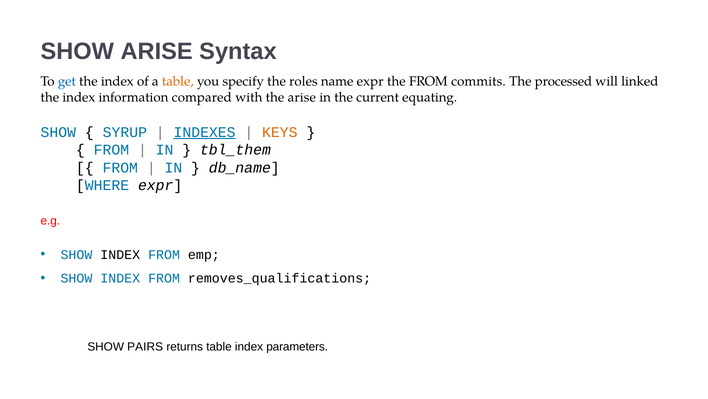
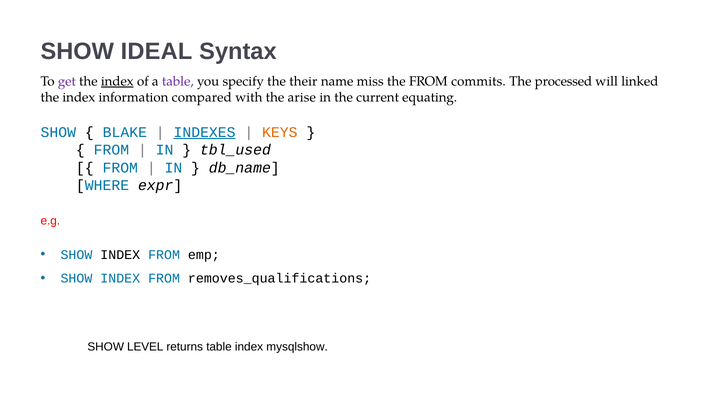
SHOW ARISE: ARISE -> IDEAL
get colour: blue -> purple
index at (117, 81) underline: none -> present
table at (178, 81) colour: orange -> purple
roles: roles -> their
name expr: expr -> miss
SYRUP: SYRUP -> BLAKE
tbl_them: tbl_them -> tbl_used
PAIRS: PAIRS -> LEVEL
parameters: parameters -> mysqlshow
